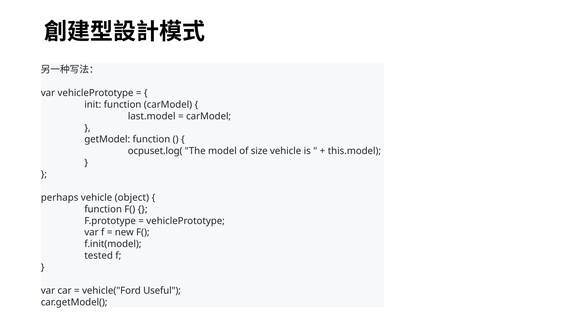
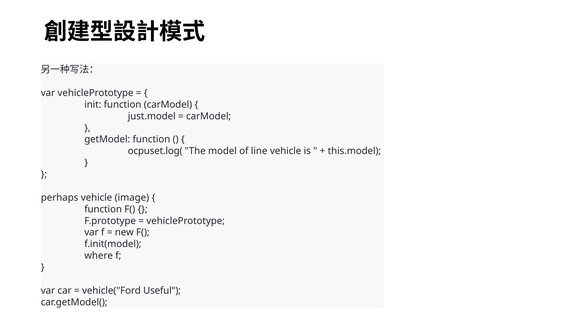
last.model: last.model -> just.model
size: size -> line
object: object -> image
tested: tested -> where
